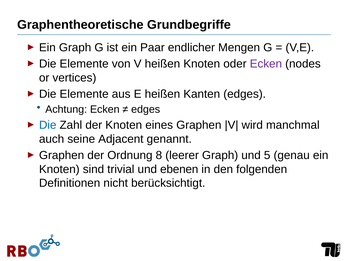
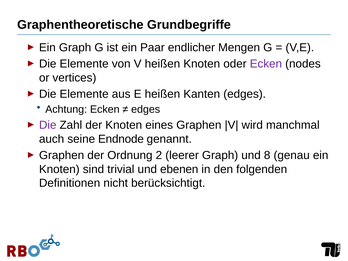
Die at (48, 125) colour: blue -> purple
Adjacent: Adjacent -> Endnode
8: 8 -> 2
5: 5 -> 8
